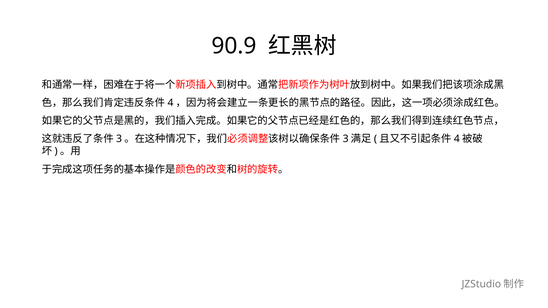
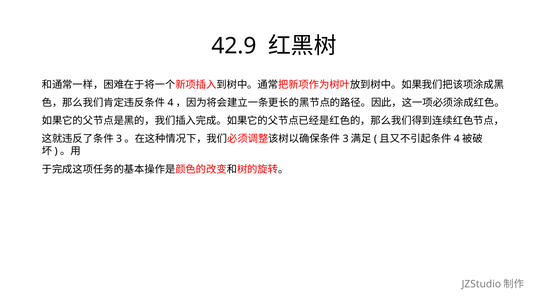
90.9: 90.9 -> 42.9
